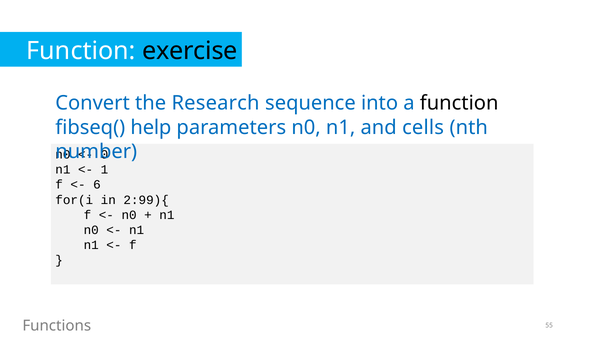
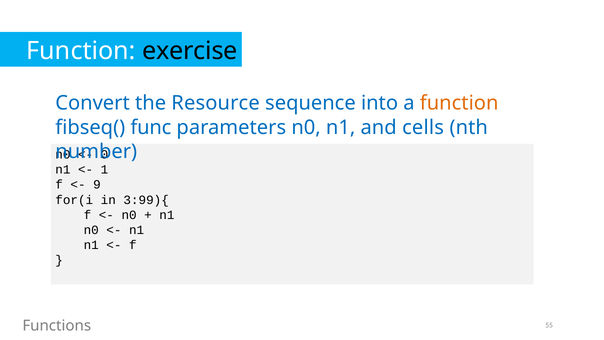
Research: Research -> Resource
function at (459, 103) colour: black -> orange
help: help -> func
6: 6 -> 9
2:99){: 2:99){ -> 3:99){
